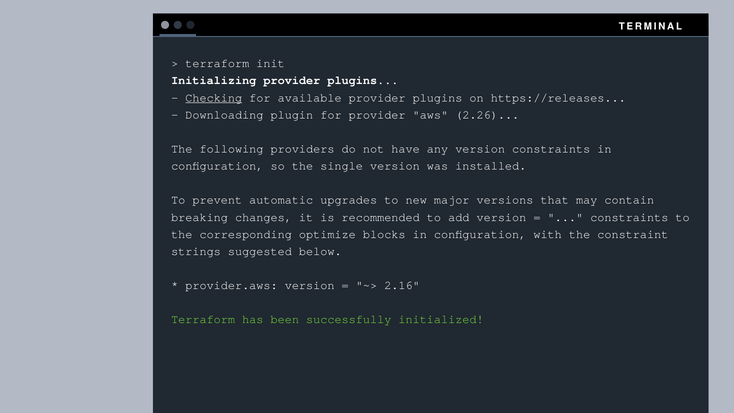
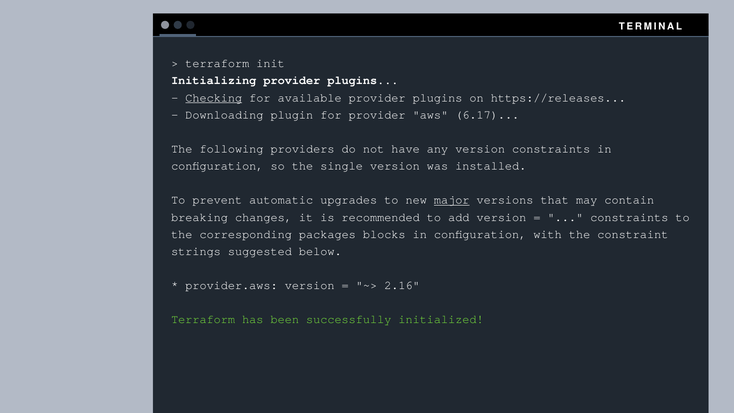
2.26: 2.26 -> 6.17
major underline: none -> present
optimize: optimize -> packages
